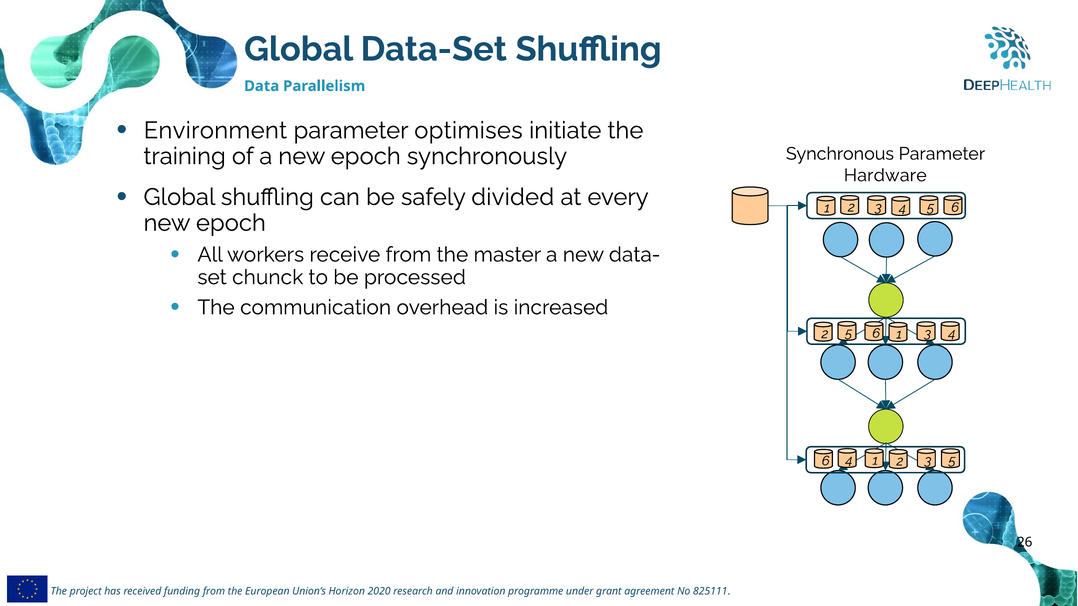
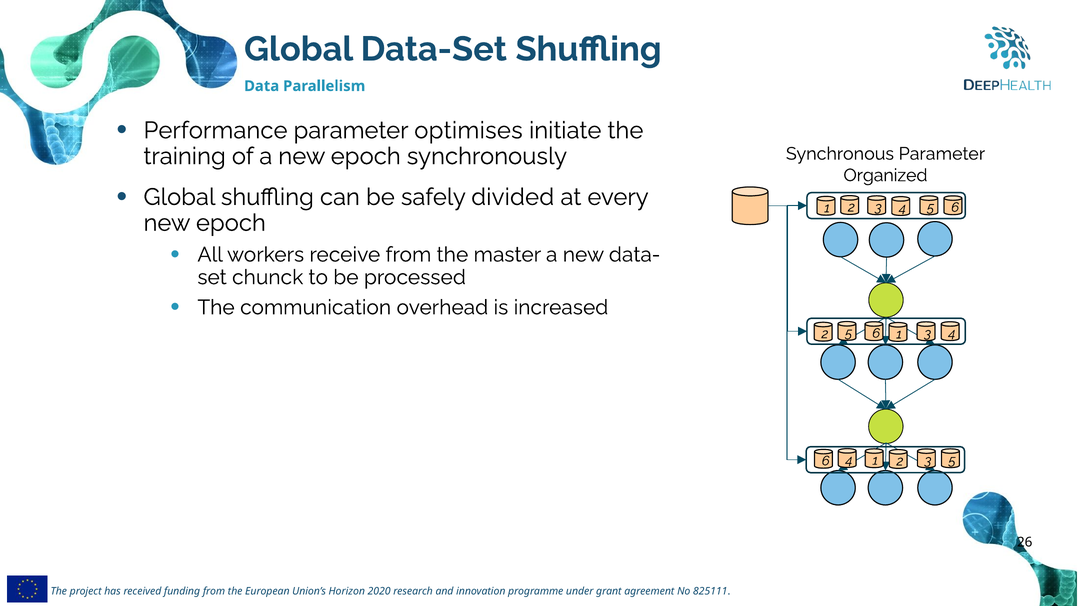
Environment: Environment -> Performance
Hardware: Hardware -> Organized
